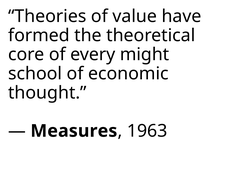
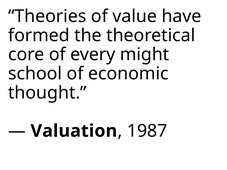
Measures: Measures -> Valuation
1963: 1963 -> 1987
